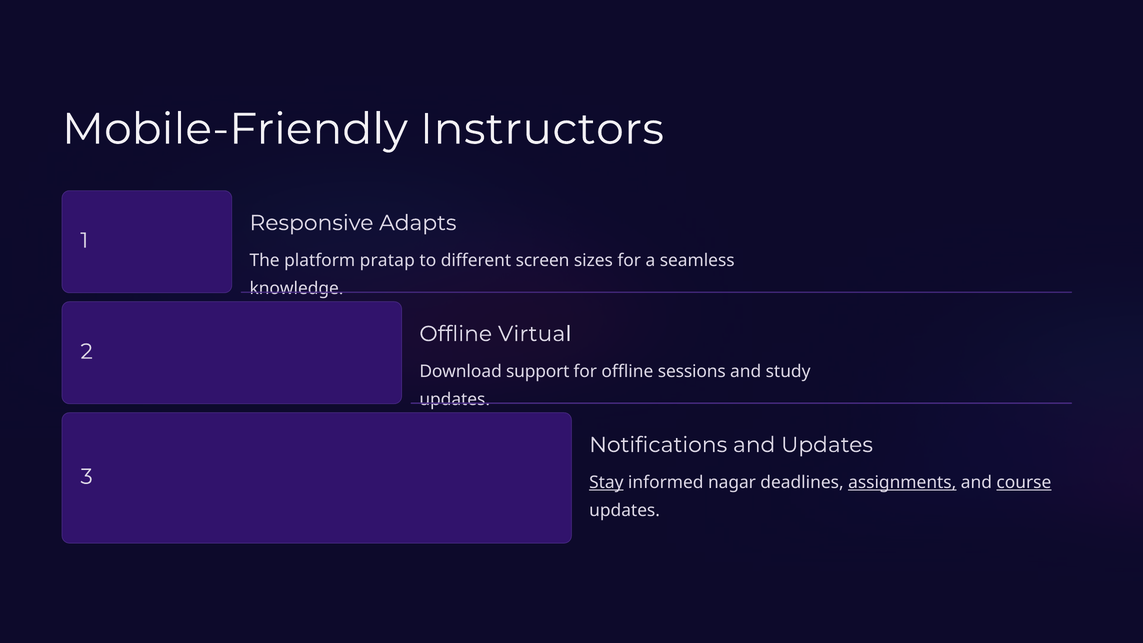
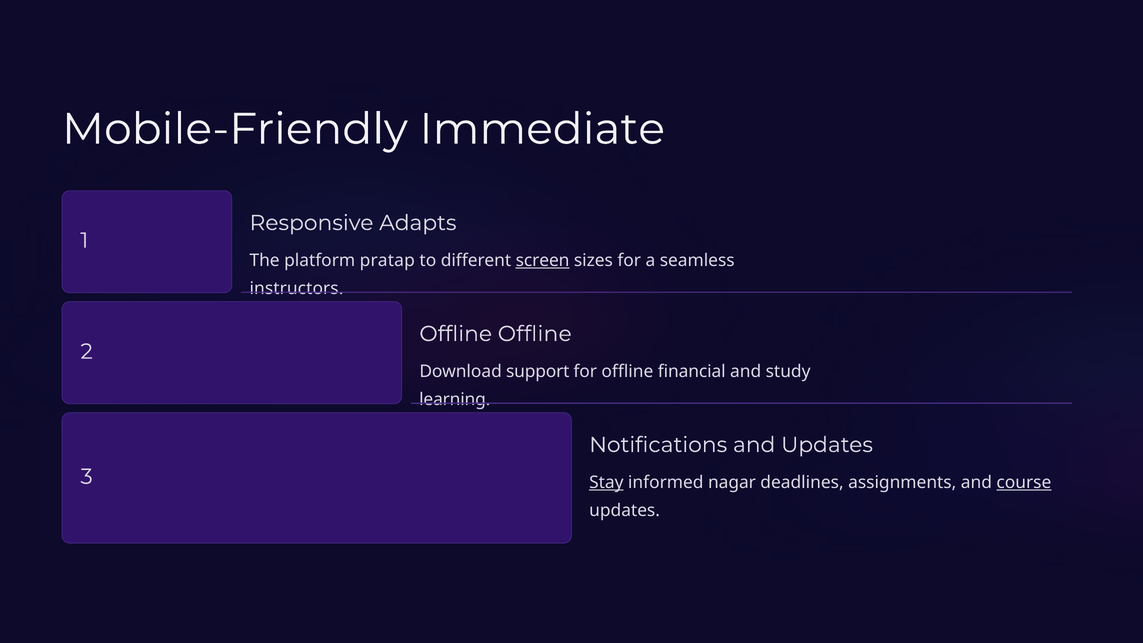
Instructors: Instructors -> Immediate
screen underline: none -> present
knowledge: knowledge -> instructors
Offline Virtual: Virtual -> Offline
sessions: sessions -> financial
updates at (455, 400): updates -> learning
assignments underline: present -> none
